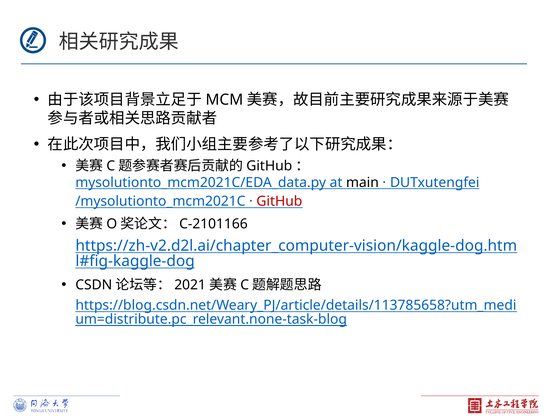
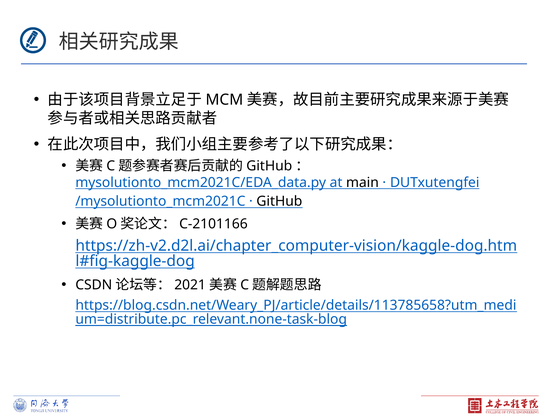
GitHub colour: red -> black
